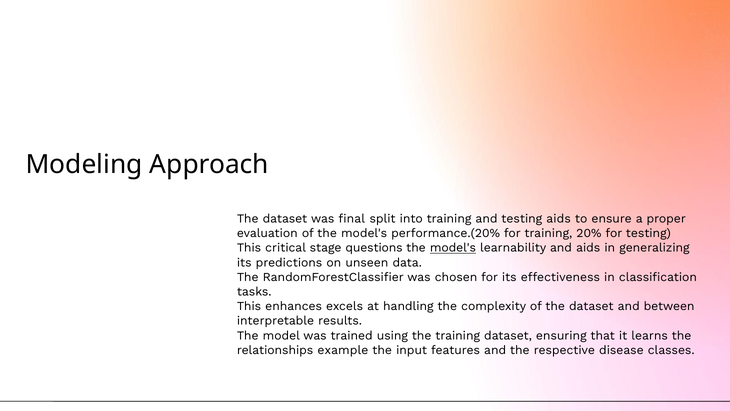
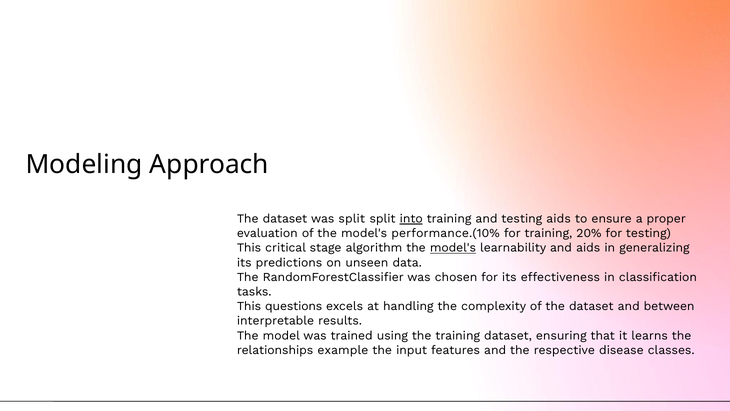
was final: final -> split
into underline: none -> present
performance.(20%: performance.(20% -> performance.(10%
questions: questions -> algorithm
enhances: enhances -> questions
